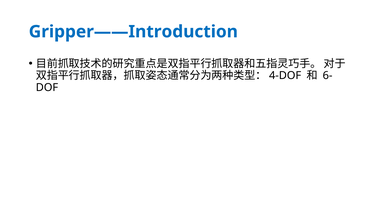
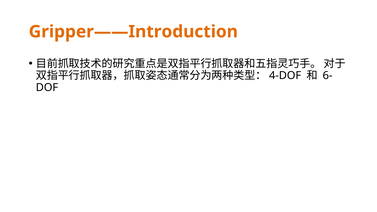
Gripper——Introduction colour: blue -> orange
